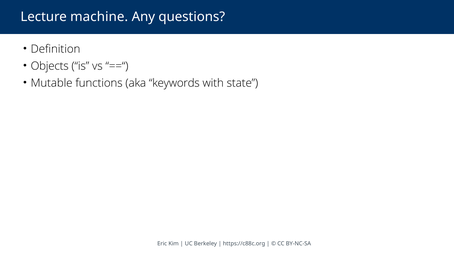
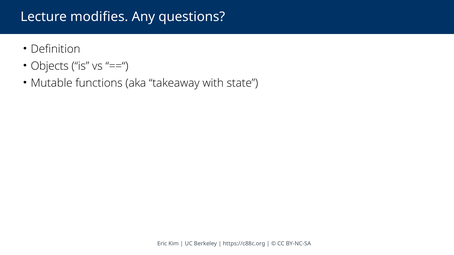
machine: machine -> modifies
keywords: keywords -> takeaway
